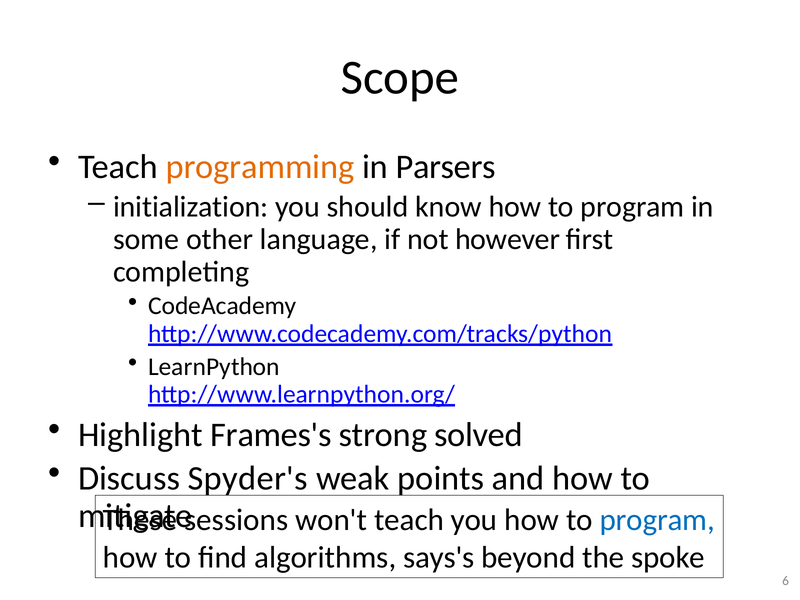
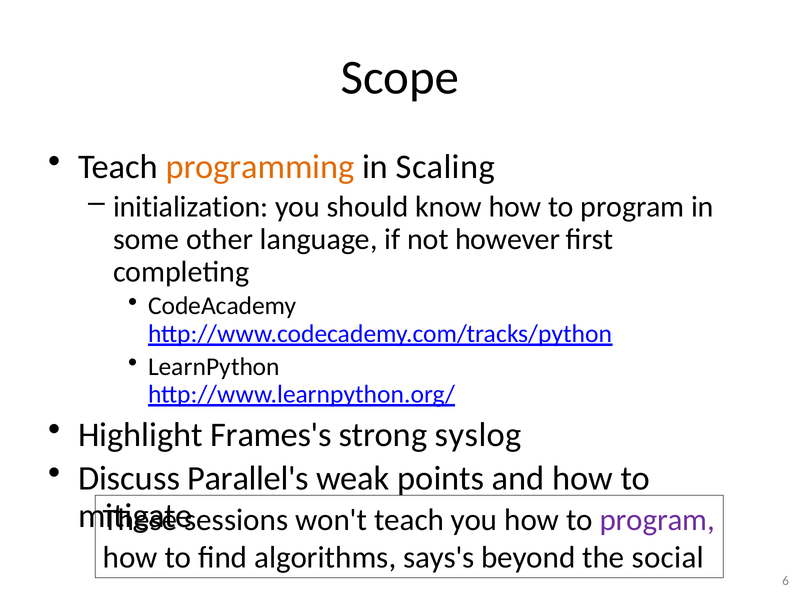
Parsers: Parsers -> Scaling
solved: solved -> syslog
Spyder's: Spyder's -> Parallel's
program at (657, 520) colour: blue -> purple
spoke: spoke -> social
